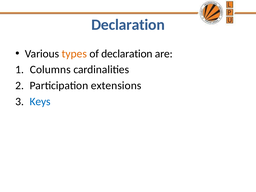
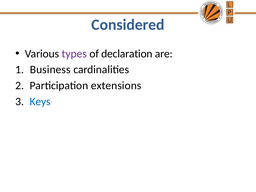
Declaration at (128, 25): Declaration -> Considered
types colour: orange -> purple
Columns: Columns -> Business
